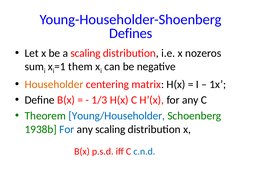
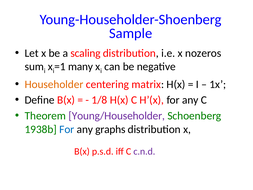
Defines: Defines -> Sample
them: them -> many
1/3: 1/3 -> 1/8
Young/Householder colour: blue -> purple
any scaling: scaling -> graphs
c.n.d colour: blue -> purple
